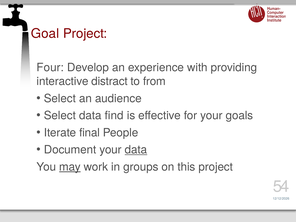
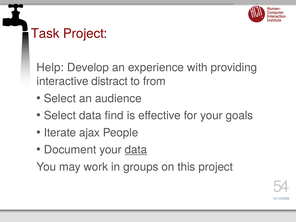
Goal: Goal -> Task
Four: Four -> Help
final: final -> ajax
may underline: present -> none
